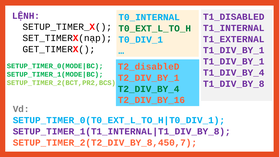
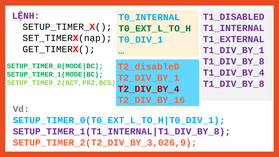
T1_DIV_BY_1 at (234, 61): T1_DIV_BY_1 -> T1_DIV_BY_8
T2_DIV_BY_4 colour: green -> red
SETUP_TIMER_2(T2_DIV_BY_8,450,7: SETUP_TIMER_2(T2_DIV_BY_8,450,7 -> SETUP_TIMER_2(T2_DIV_BY_3,026,9
